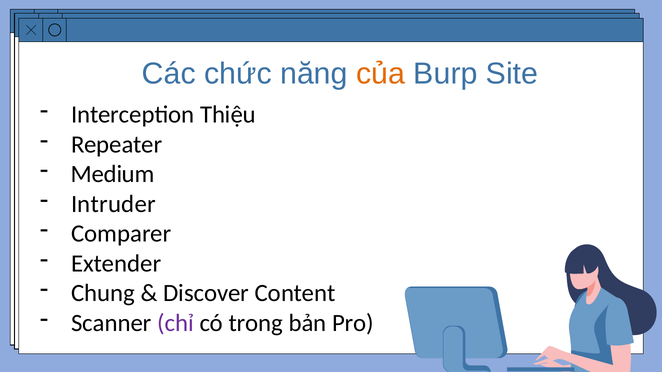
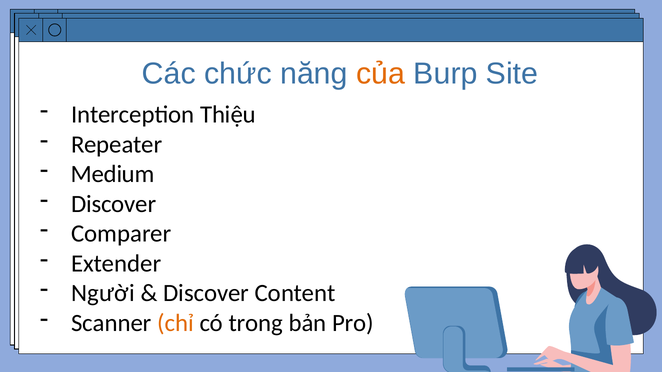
Intruder at (113, 204): Intruder -> Discover
Chung: Chung -> Người
chỉ colour: purple -> orange
